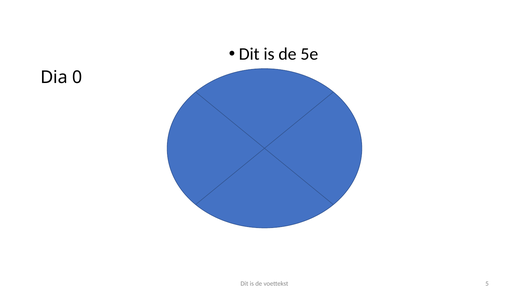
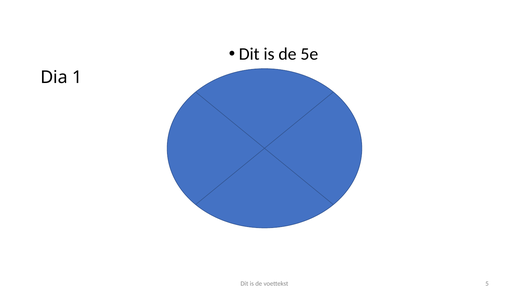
0: 0 -> 1
